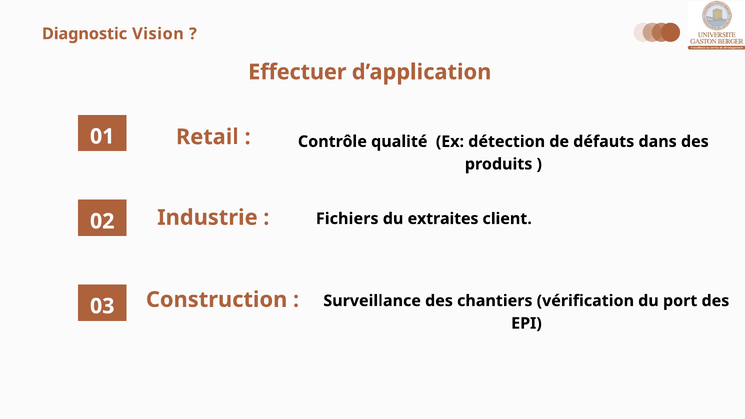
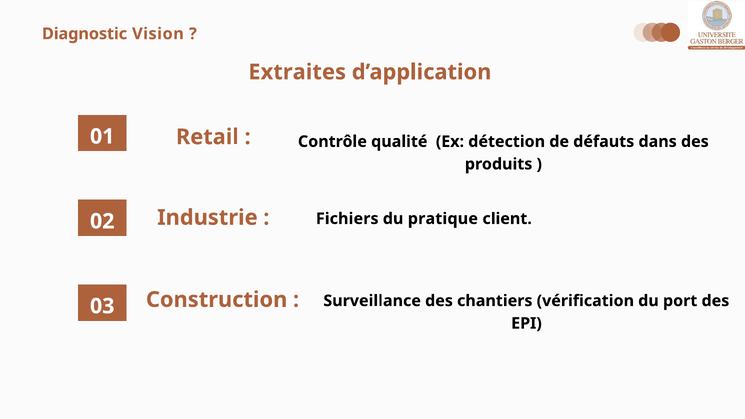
Effectuer: Effectuer -> Extraites
extraites: extraites -> pratique
